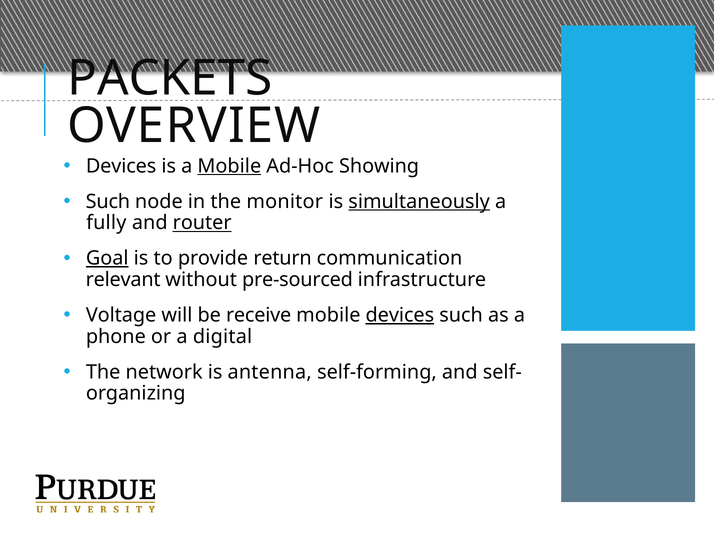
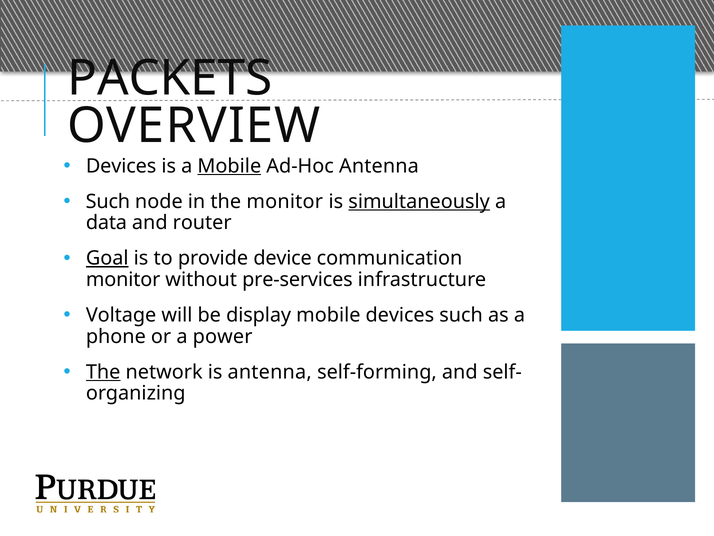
Ad-Hoc Showing: Showing -> Antenna
fully: fully -> data
router underline: present -> none
return: return -> device
relevant at (123, 280): relevant -> monitor
pre-sourced: pre-sourced -> pre-services
receive: receive -> display
devices at (400, 315) underline: present -> none
digital: digital -> power
The at (103, 372) underline: none -> present
